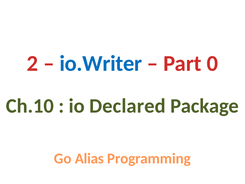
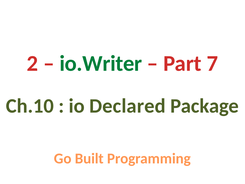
io.Writer colour: blue -> green
0: 0 -> 7
Alias: Alias -> Built
